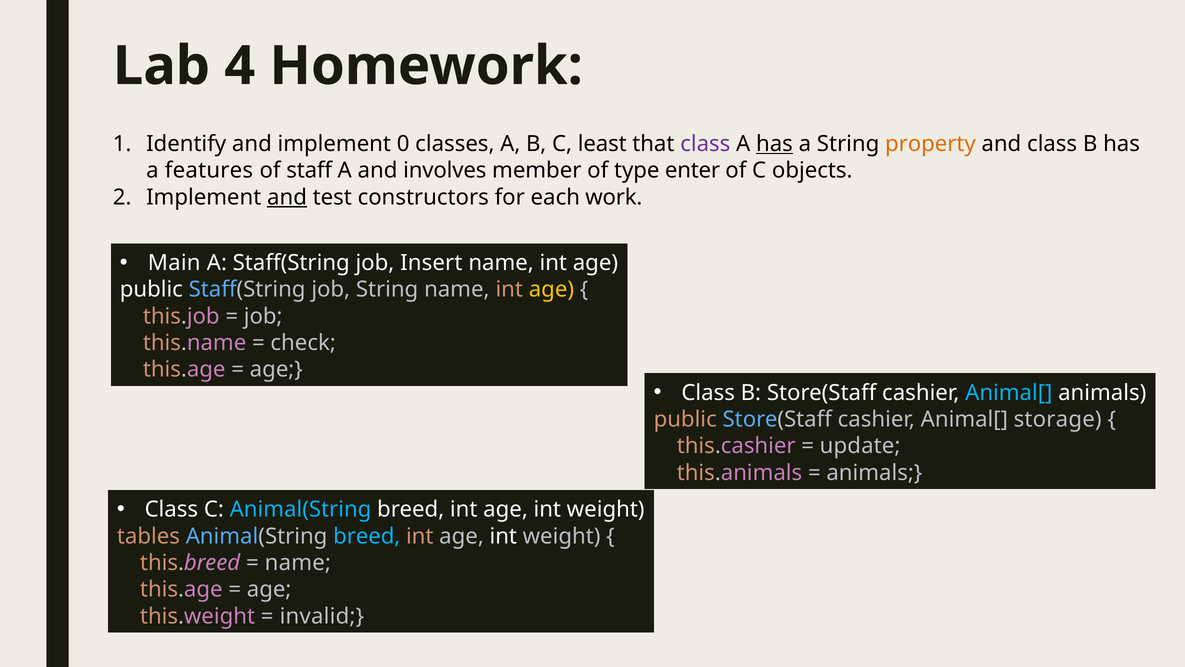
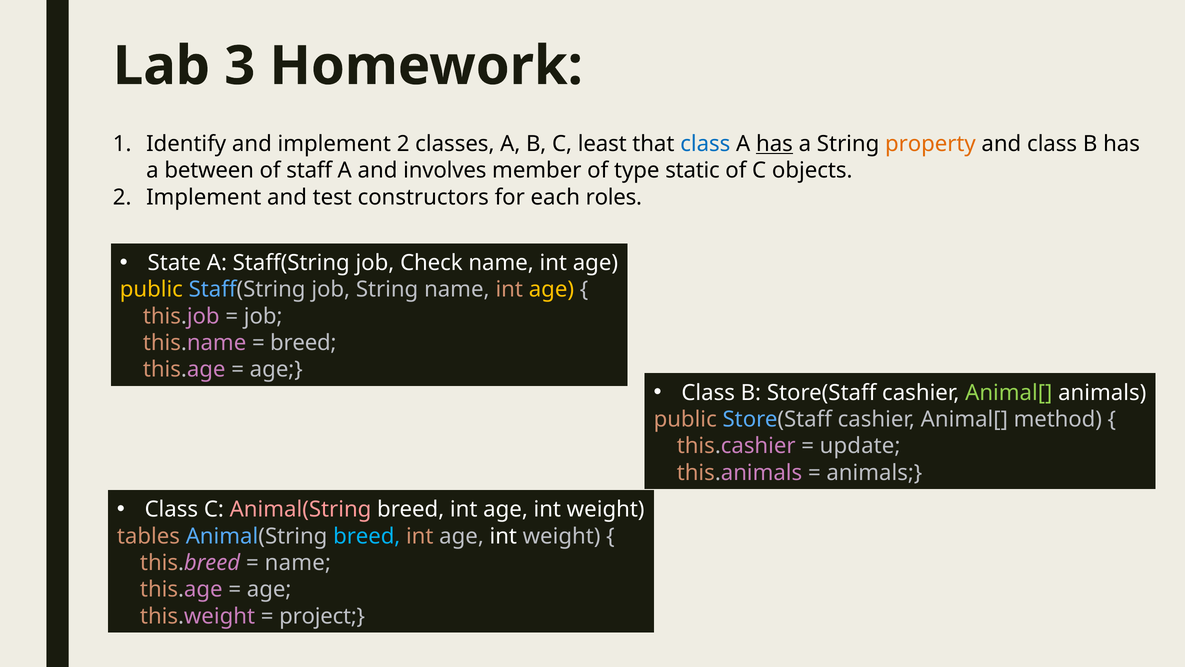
4: 4 -> 3
implement 0: 0 -> 2
class at (705, 144) colour: purple -> blue
features: features -> between
enter: enter -> static
and at (287, 197) underline: present -> none
work: work -> roles
Main: Main -> State
Insert: Insert -> Check
public at (151, 289) colour: white -> yellow
check at (303, 343): check -> breed
Animal[ at (1009, 392) colour: light blue -> light green
storage: storage -> method
Animal(String at (301, 509) colour: light blue -> pink
invalid: invalid -> project
